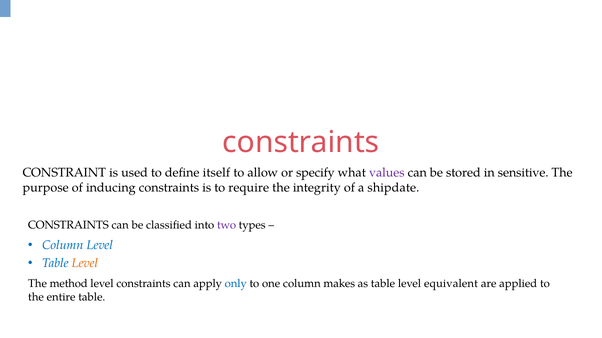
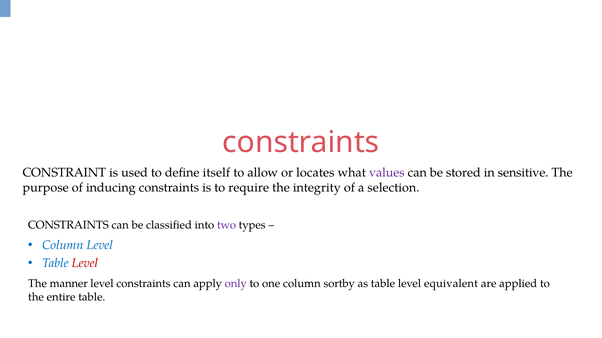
specify: specify -> locates
shipdate: shipdate -> selection
Level at (85, 264) colour: orange -> red
method: method -> manner
only colour: blue -> purple
makes: makes -> sortby
